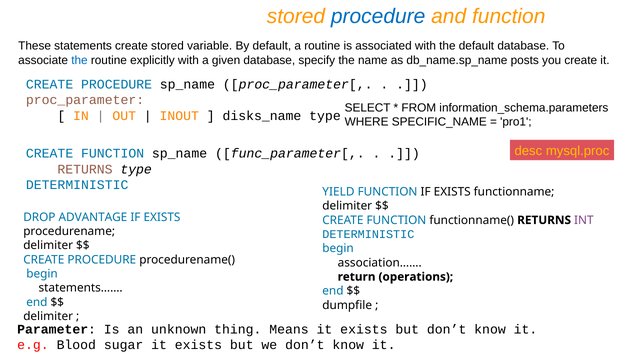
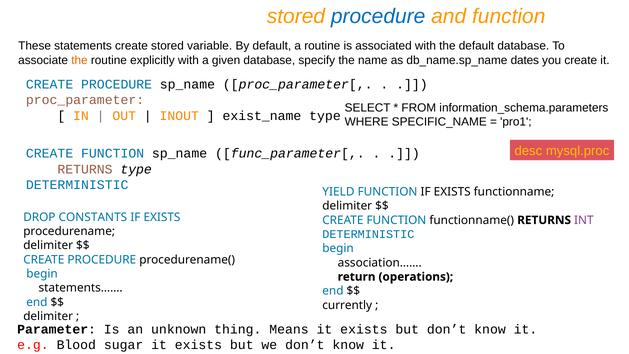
the at (79, 60) colour: blue -> orange
posts: posts -> dates
disks_name: disks_name -> exist_name
ADVANTAGE: ADVANTAGE -> CONSTANTS
dumpfile: dumpfile -> currently
